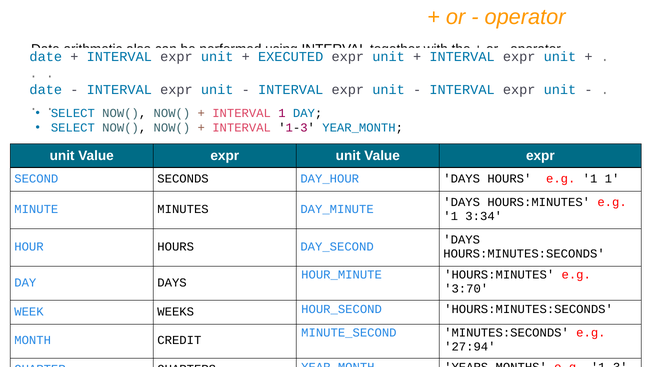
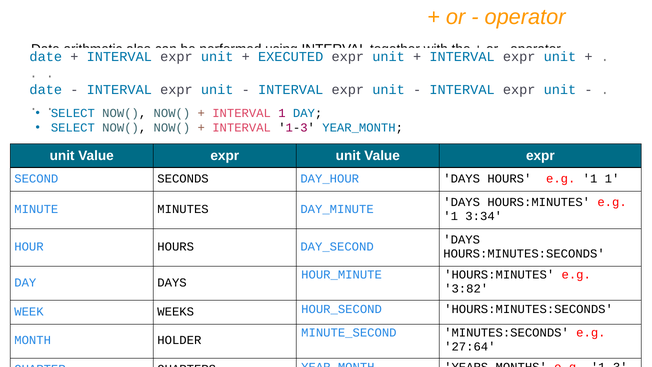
3:70: 3:70 -> 3:82
CREDIT: CREDIT -> HOLDER
27:94: 27:94 -> 27:64
